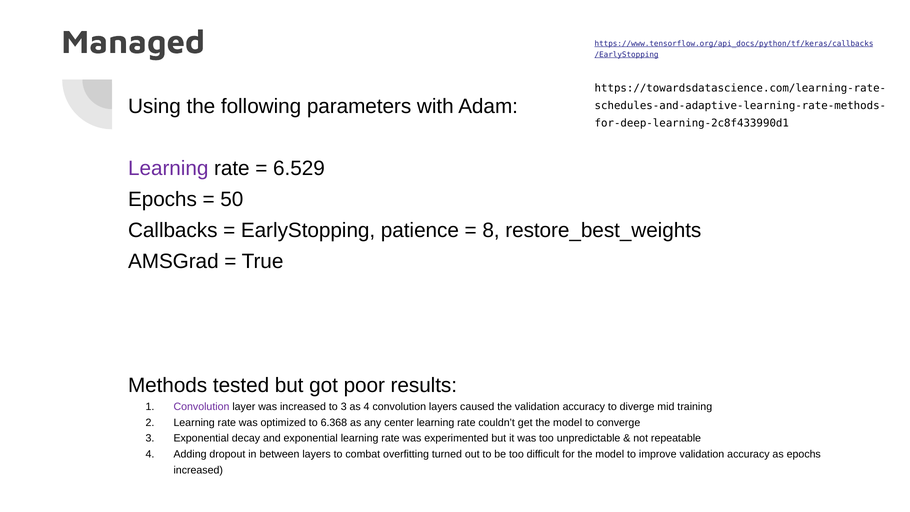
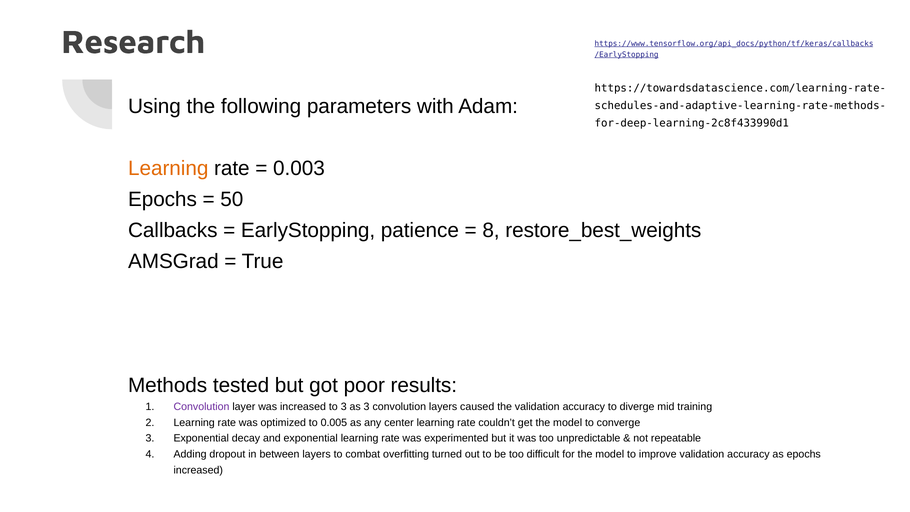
Managed: Managed -> Research
Learning at (168, 169) colour: purple -> orange
6.529: 6.529 -> 0.003
as 4: 4 -> 3
6.368: 6.368 -> 0.005
